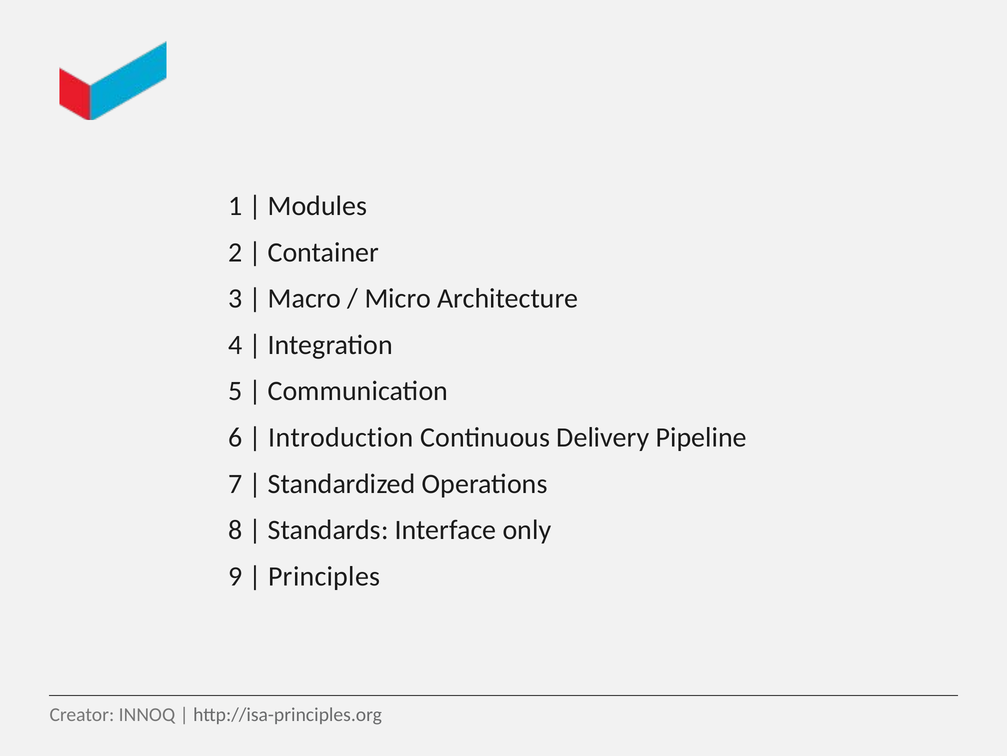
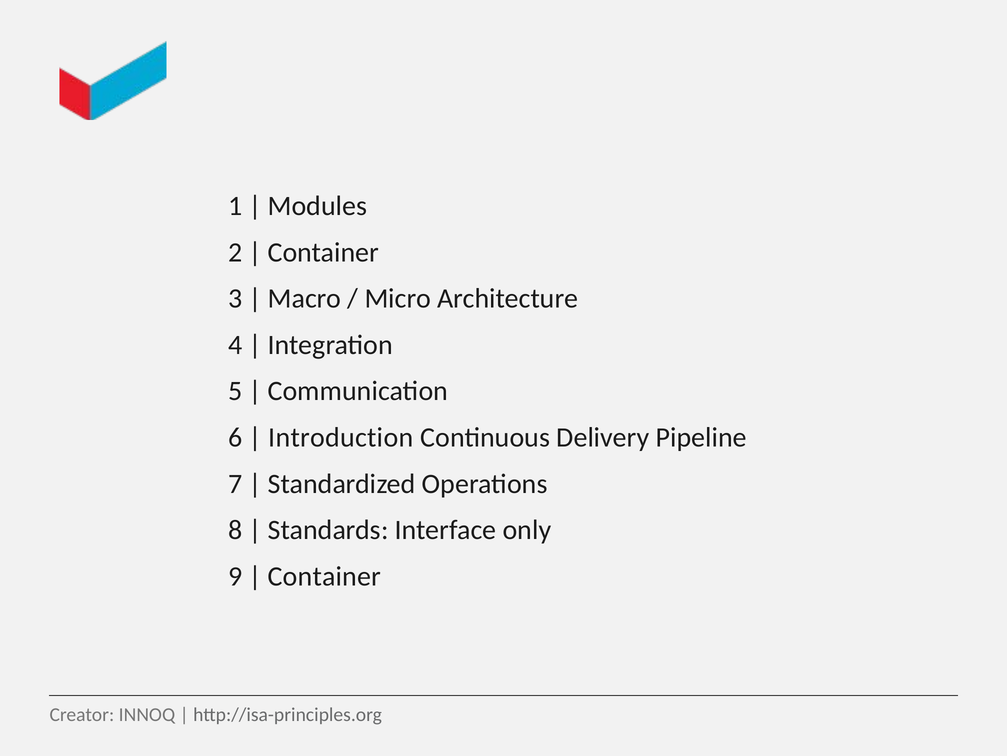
Principles at (324, 576): Principles -> Container
